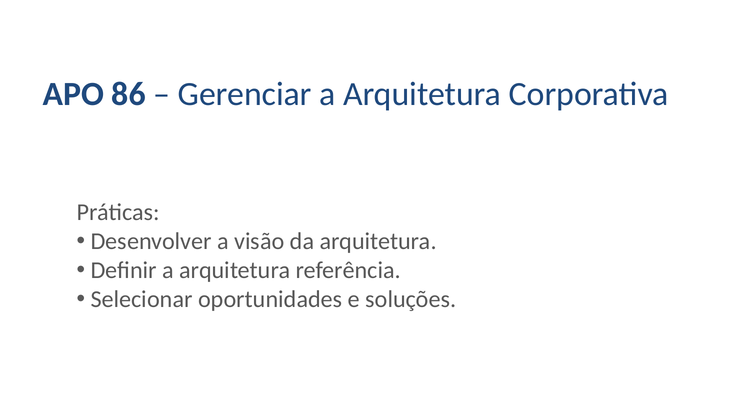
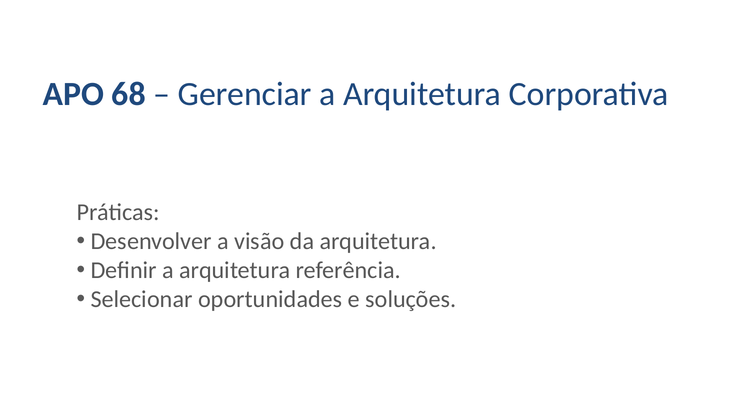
86: 86 -> 68
